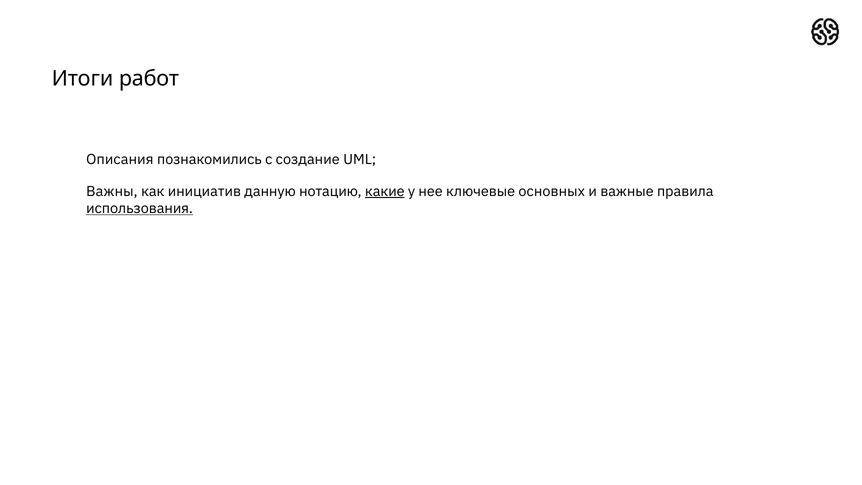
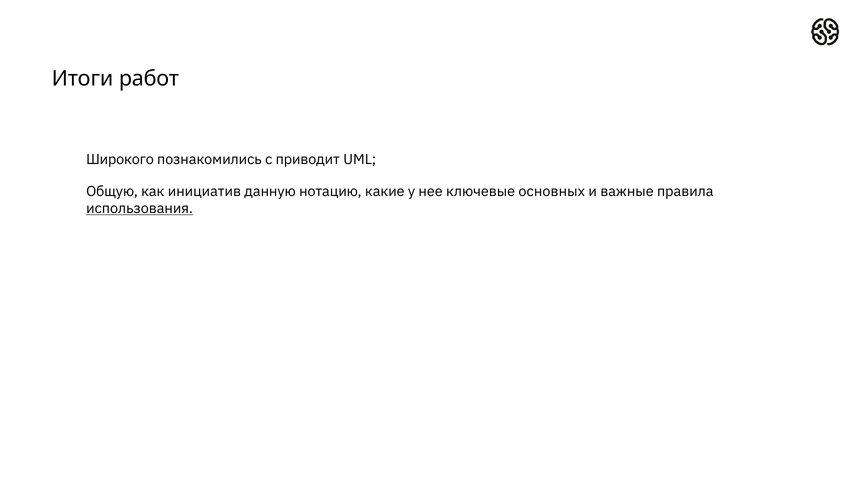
Описания: Описания -> Широкого
создание: создание -> приводит
Важны: Важны -> Общую
какие underline: present -> none
